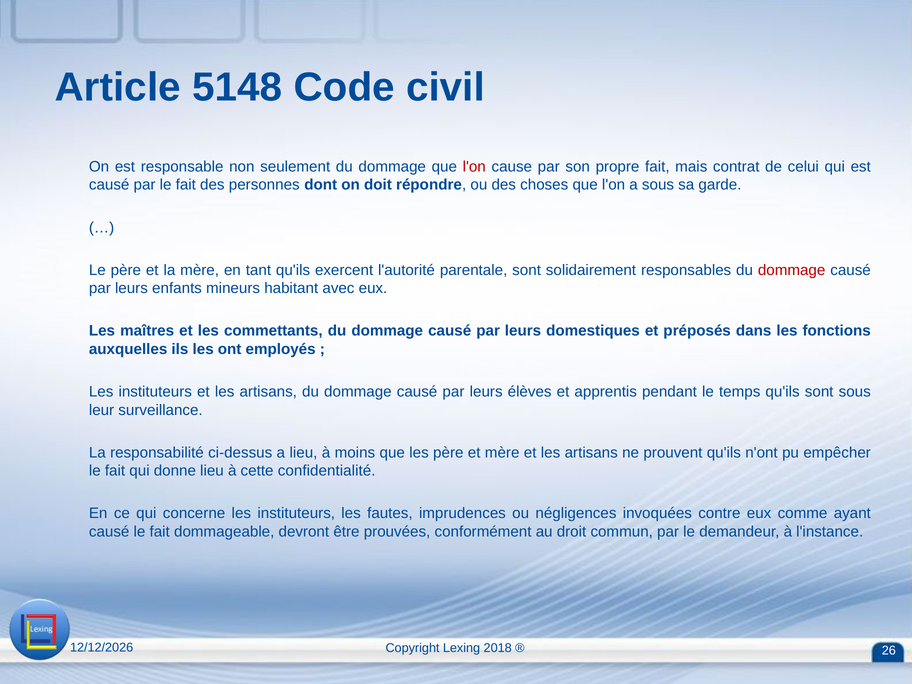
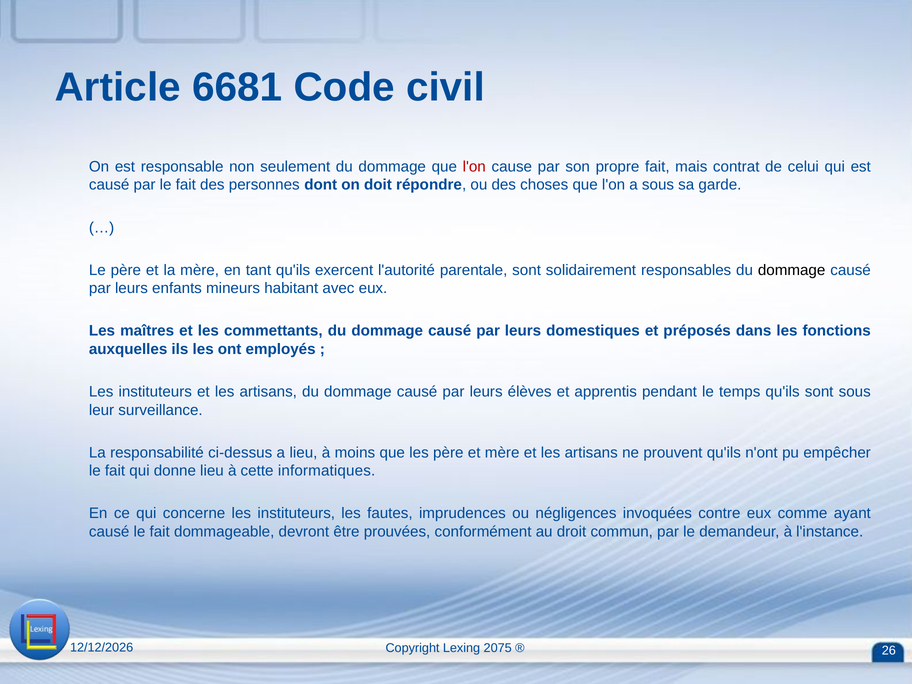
5148: 5148 -> 6681
dommage at (792, 270) colour: red -> black
confidentialité: confidentialité -> informatiques
2018: 2018 -> 2075
